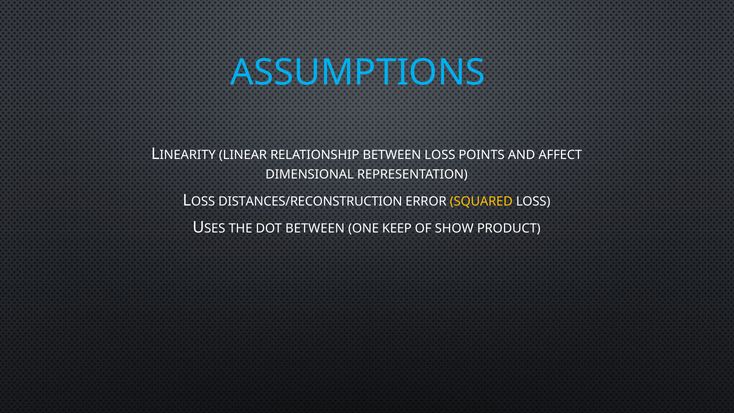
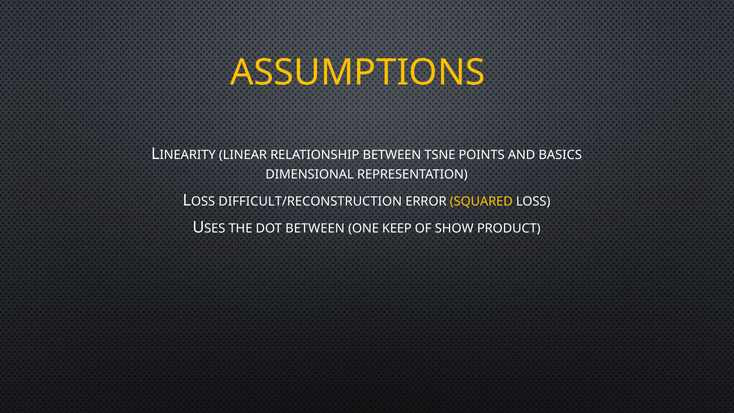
ASSUMPTIONS colour: light blue -> yellow
BETWEEN LOSS: LOSS -> TSNE
AFFECT: AFFECT -> BASICS
DISTANCES/RECONSTRUCTION: DISTANCES/RECONSTRUCTION -> DIFFICULT/RECONSTRUCTION
